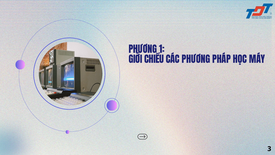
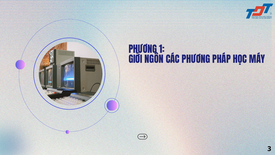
CHIỀU: CHIỀU -> NGÔN
